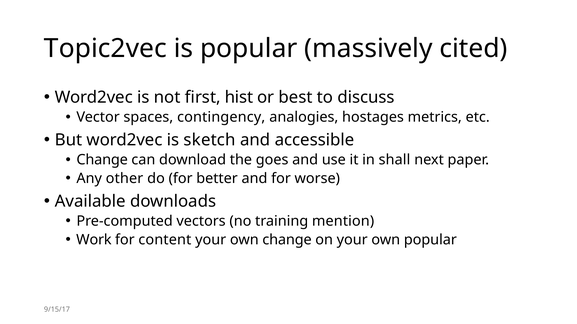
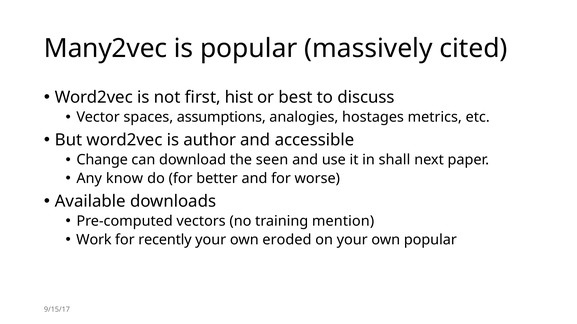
Topic2vec: Topic2vec -> Many2vec
contingency: contingency -> assumptions
sketch: sketch -> author
goes: goes -> seen
other: other -> know
content: content -> recently
own change: change -> eroded
